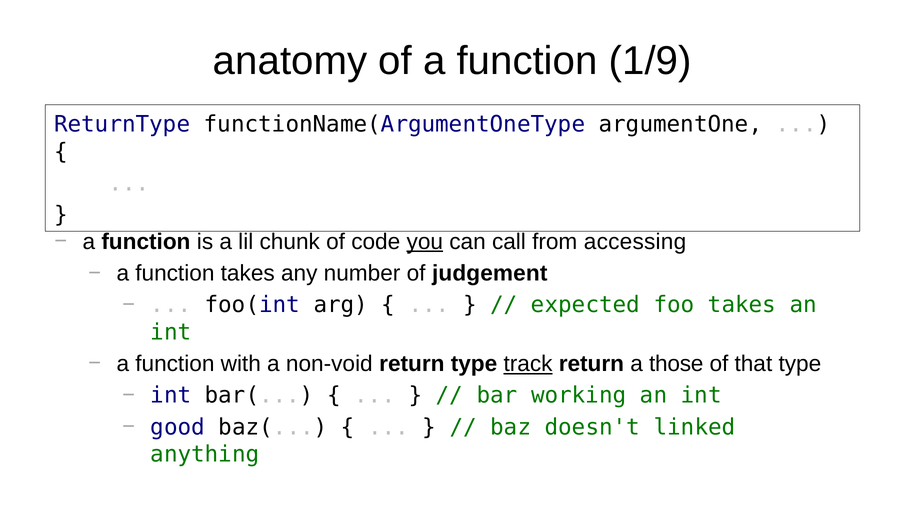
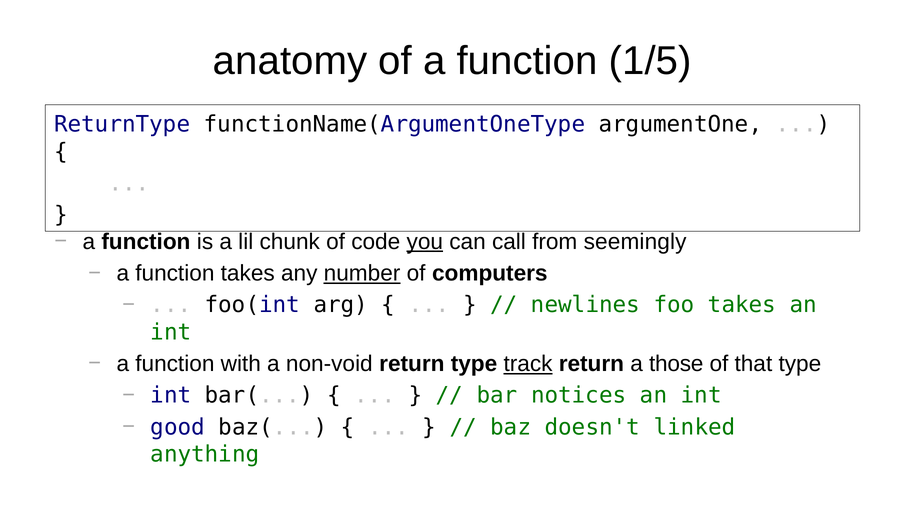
1/9: 1/9 -> 1/5
accessing: accessing -> seemingly
number underline: none -> present
judgement: judgement -> computers
expected: expected -> newlines
working: working -> notices
